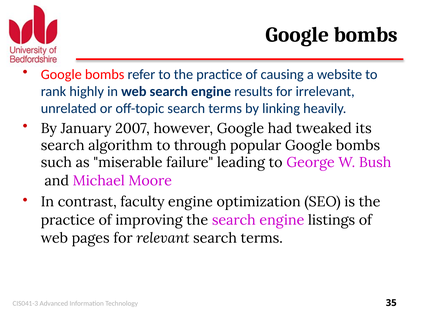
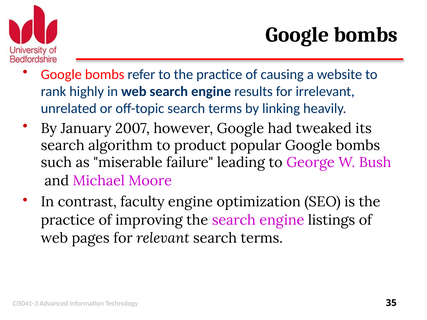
through: through -> product
